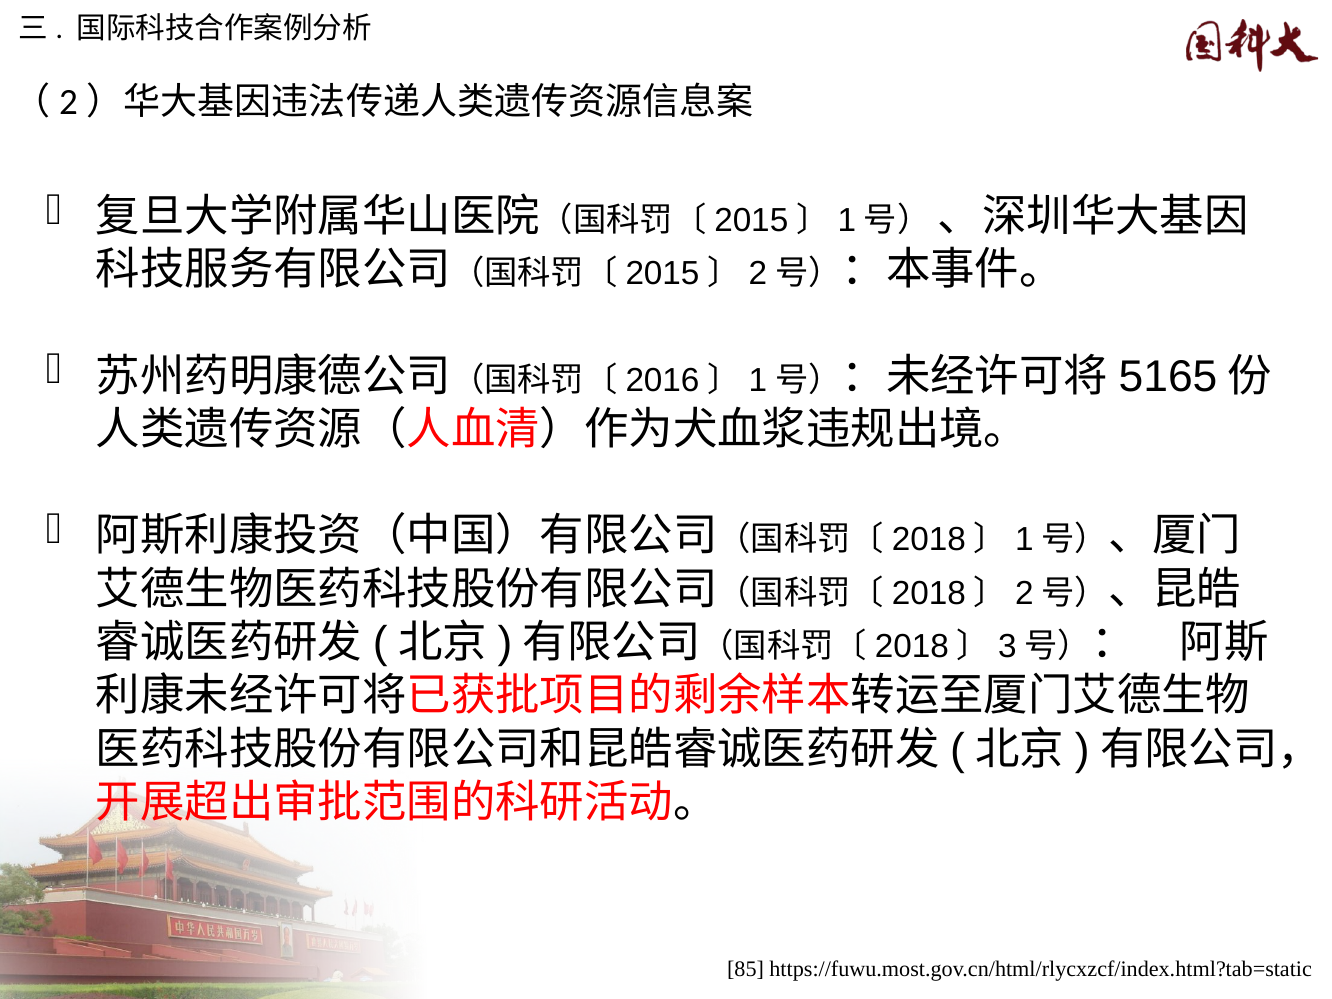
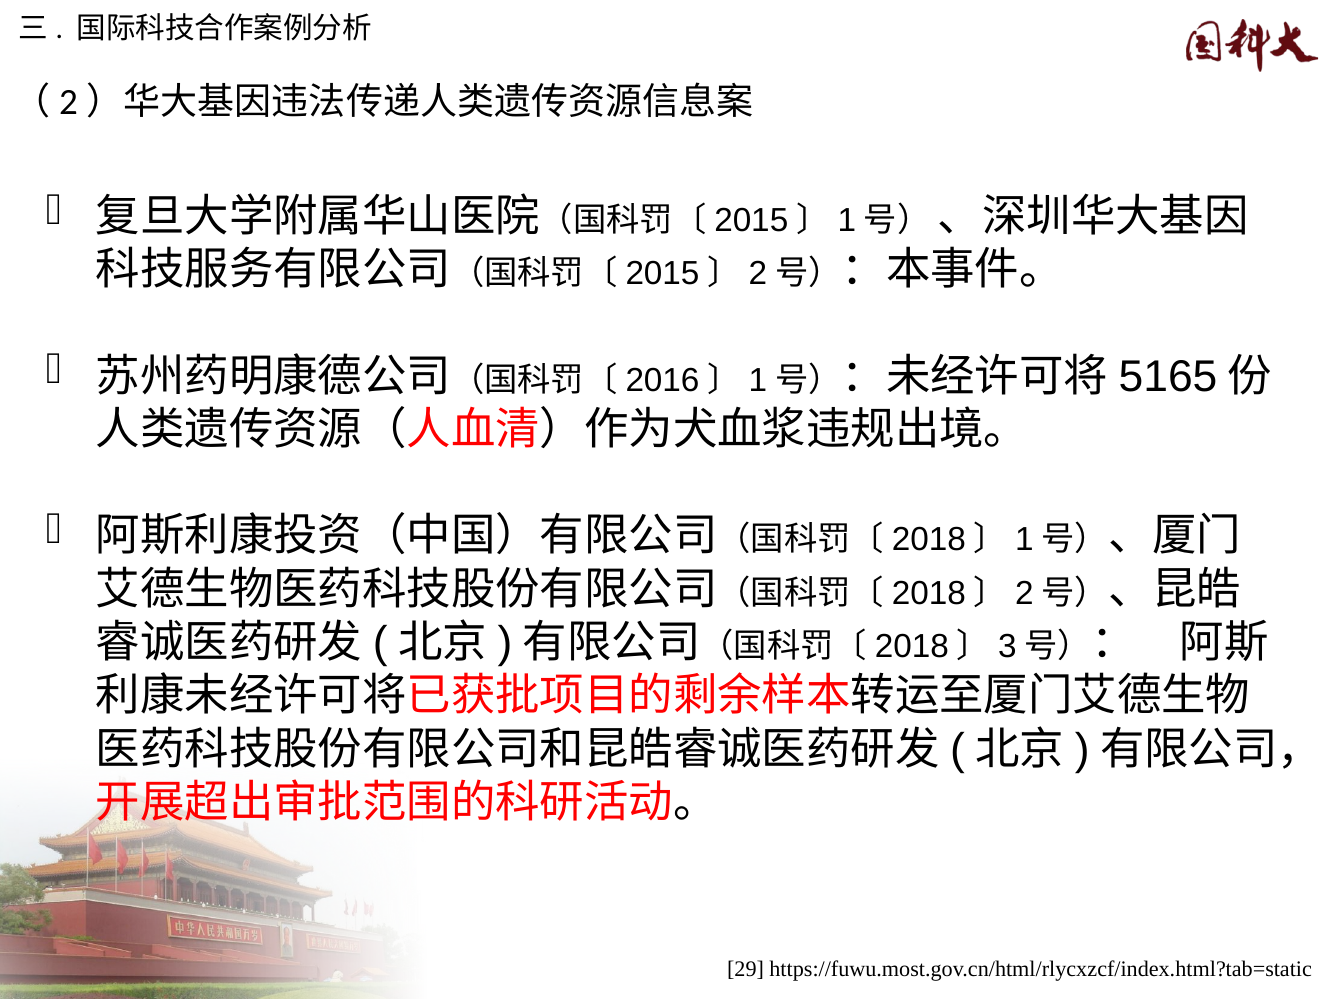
85: 85 -> 29
